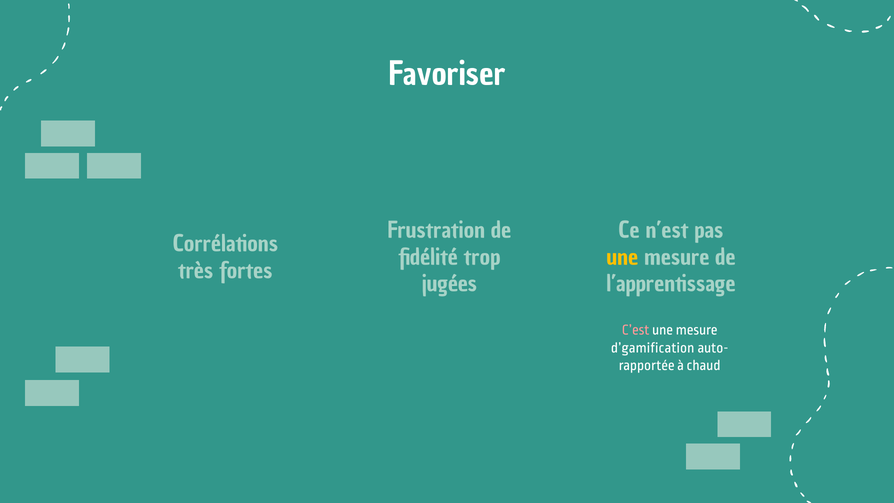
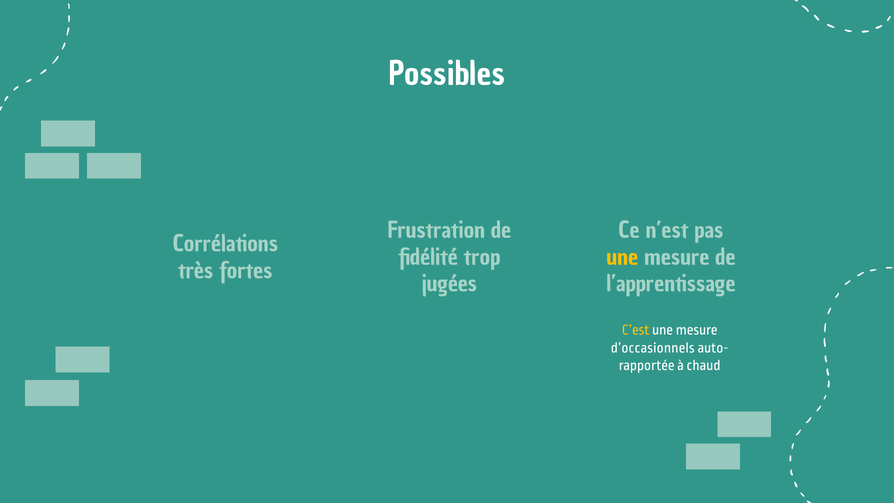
Favoriser: Favoriser -> Possibles
C’est colour: pink -> yellow
d’gamification: d’gamification -> d’occasionnels
